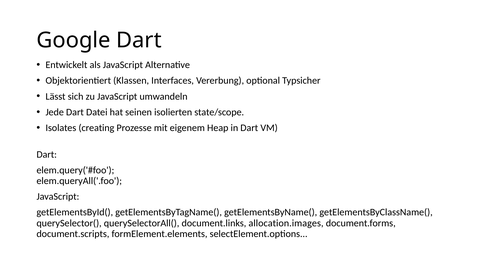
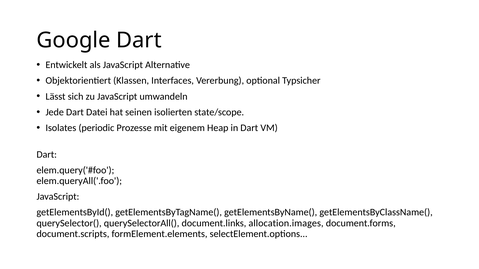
creating: creating -> periodic
